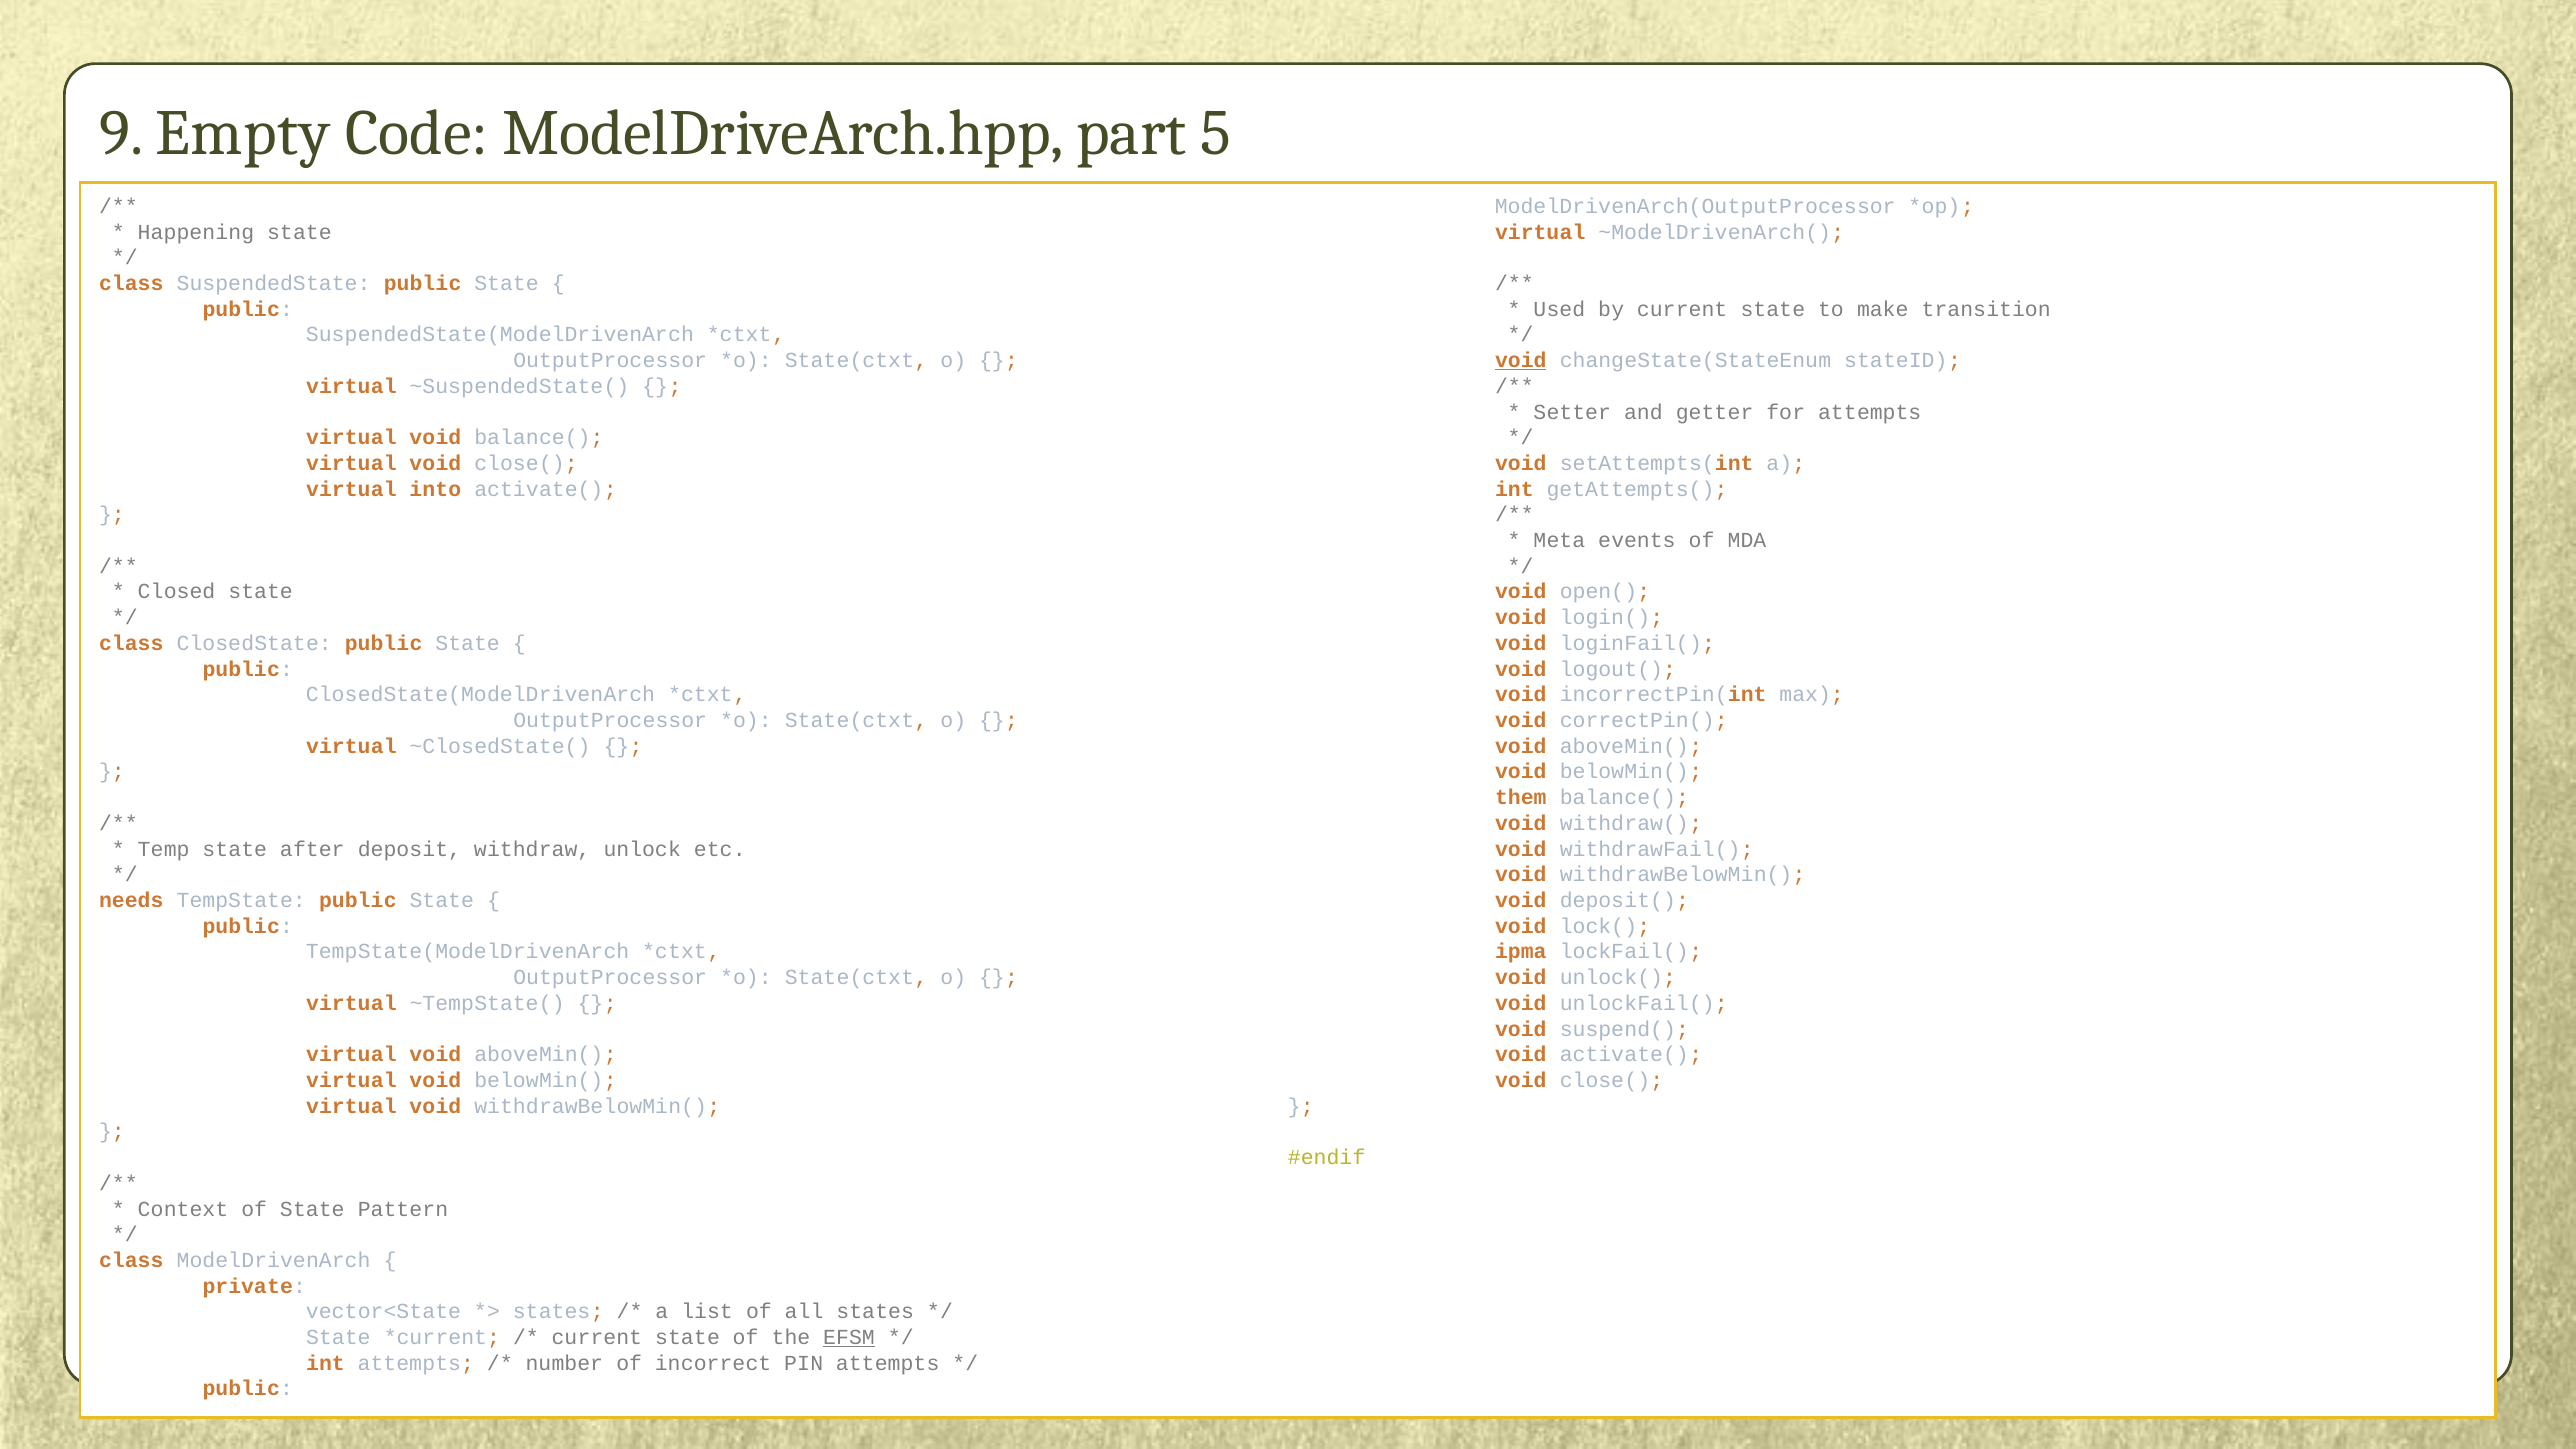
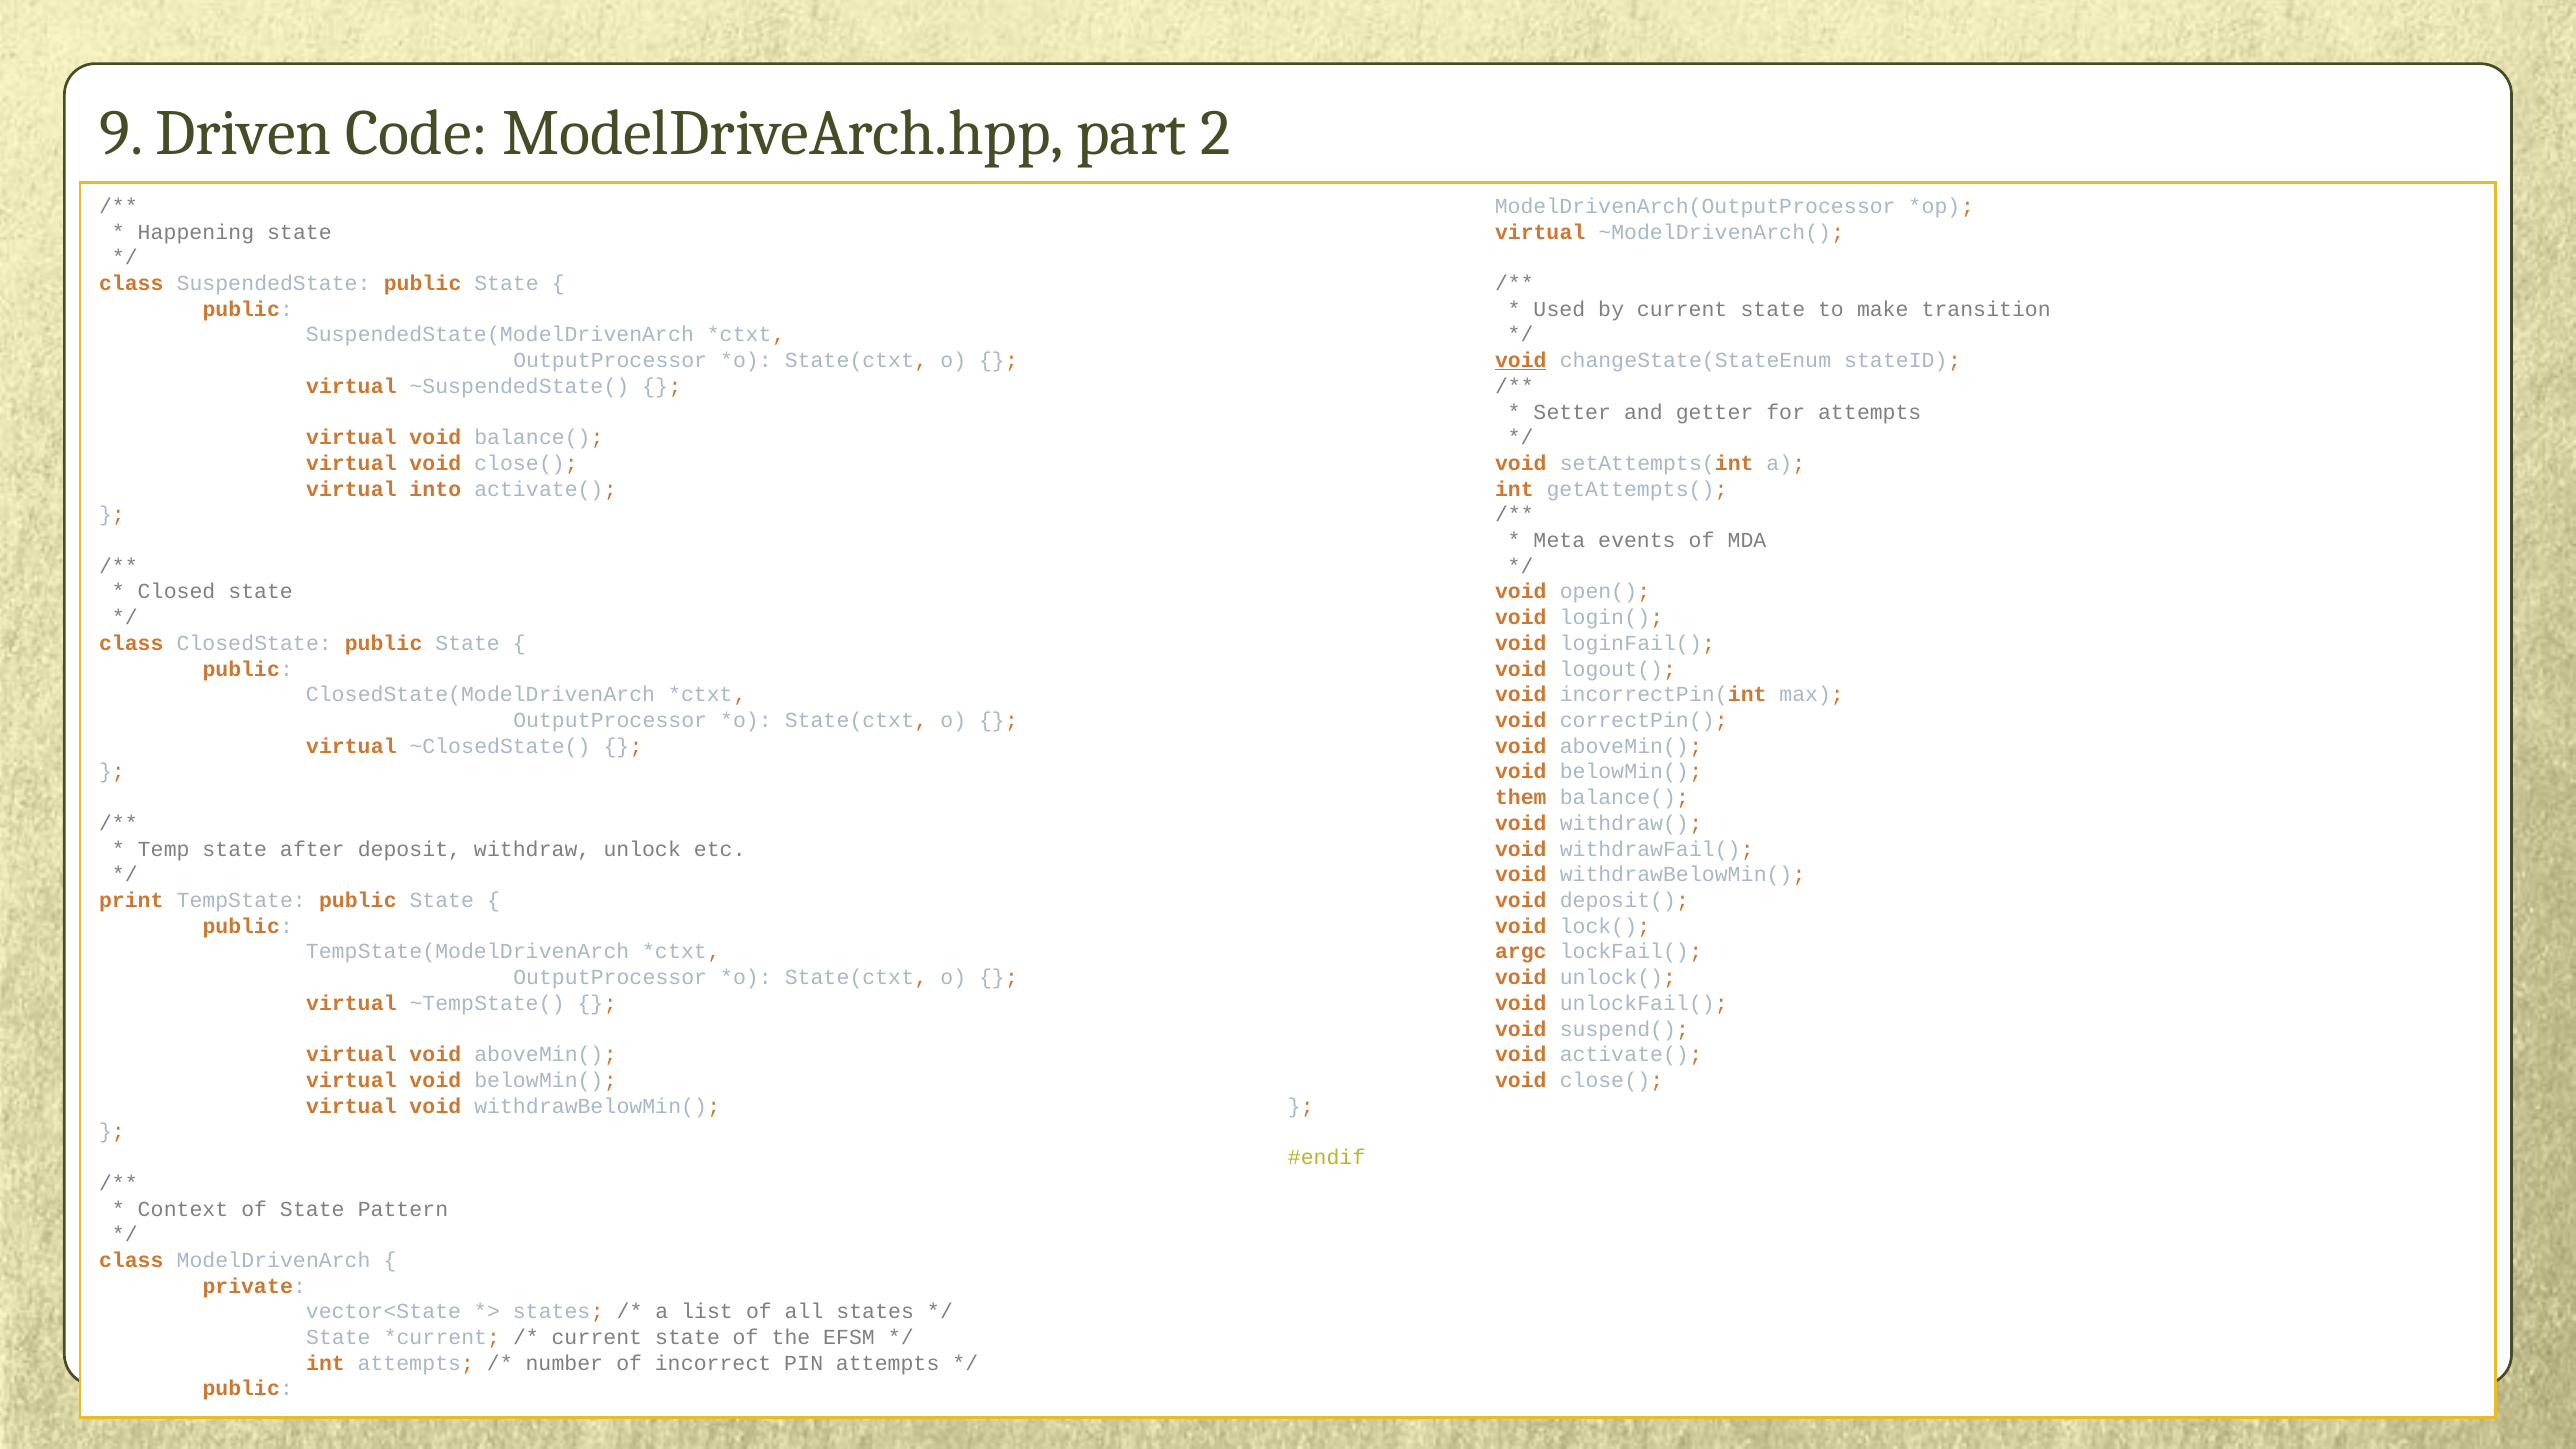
Empty: Empty -> Driven
5: 5 -> 2
needs: needs -> print
ipma: ipma -> argc
EFSM underline: present -> none
